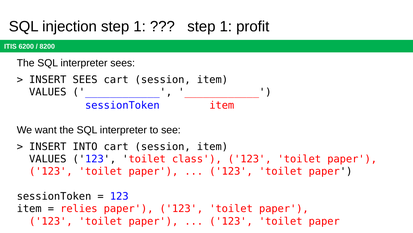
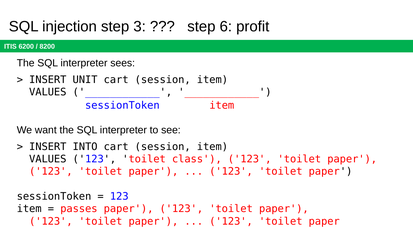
injection step 1: 1 -> 3
1 at (226, 26): 1 -> 6
INSERT SEES: SEES -> UNIT
relies: relies -> passes
